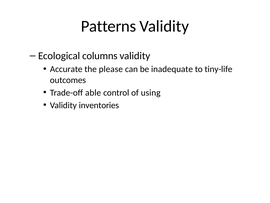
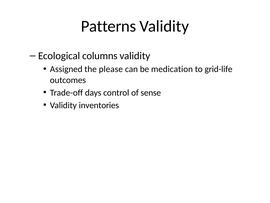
Accurate: Accurate -> Assigned
inadequate: inadequate -> medication
tiny-life: tiny-life -> grid-life
able: able -> days
using: using -> sense
